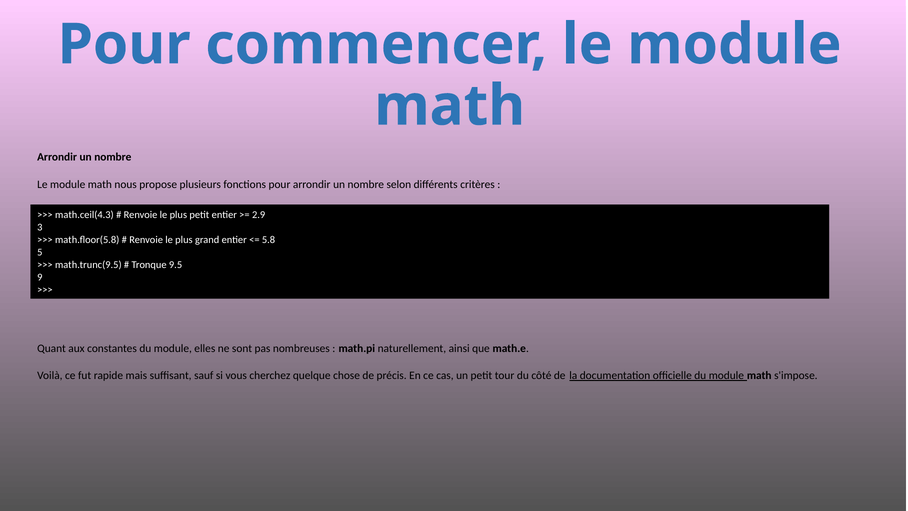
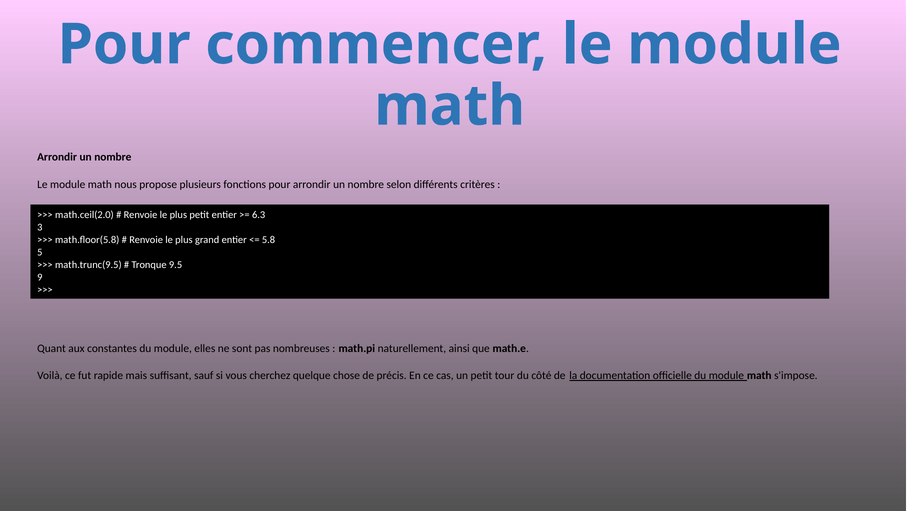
math.ceil(4.3: math.ceil(4.3 -> math.ceil(2.0
2.9: 2.9 -> 6.3
